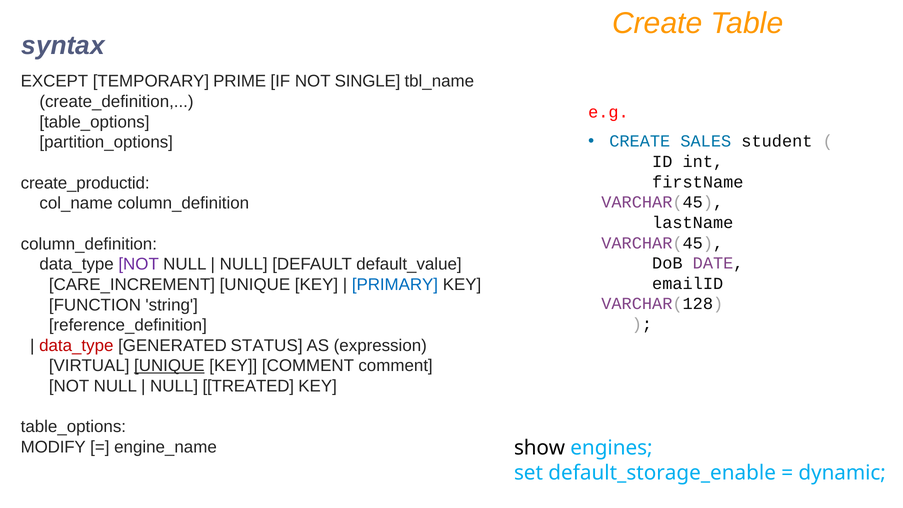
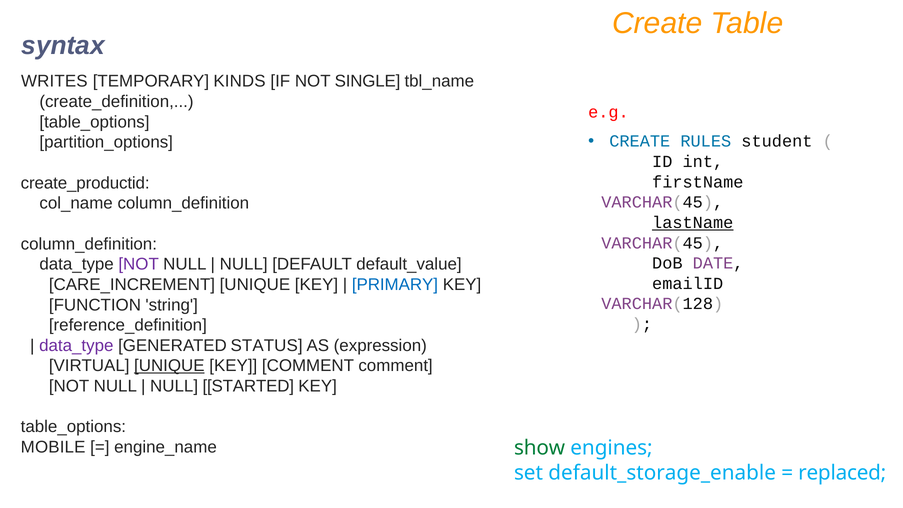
EXCEPT: EXCEPT -> WRITES
PRIME: PRIME -> KINDS
SALES: SALES -> RULES
lastName underline: none -> present
data_type at (76, 346) colour: red -> purple
TREATED: TREATED -> STARTED
MODIFY: MODIFY -> MOBILE
show colour: black -> green
dynamic: dynamic -> replaced
